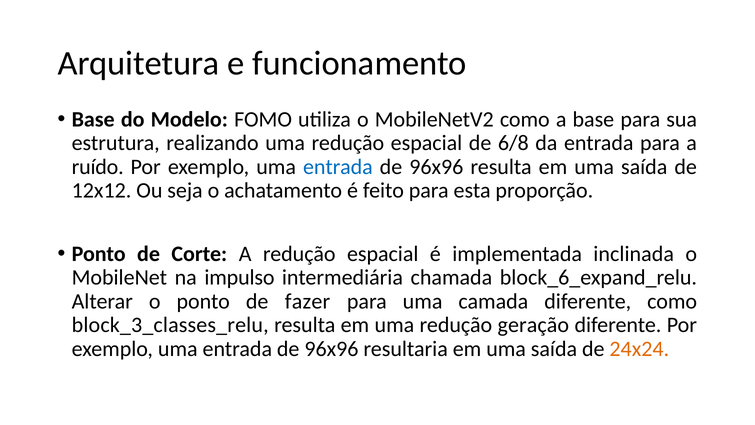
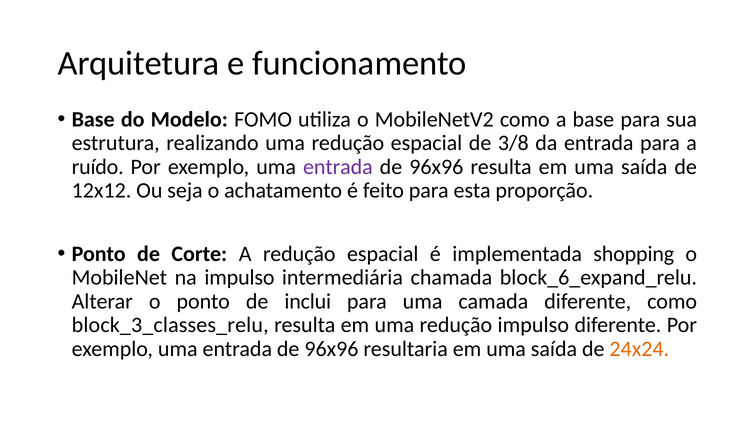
6/8: 6/8 -> 3/8
entrada at (338, 167) colour: blue -> purple
inclinada: inclinada -> shopping
fazer: fazer -> inclui
redução geração: geração -> impulso
